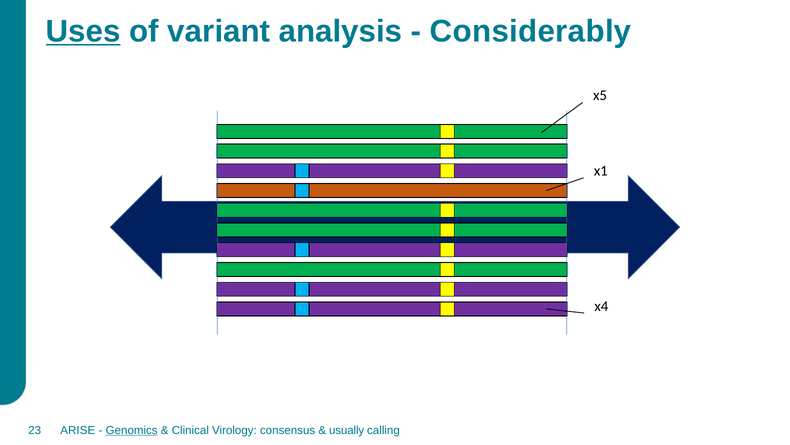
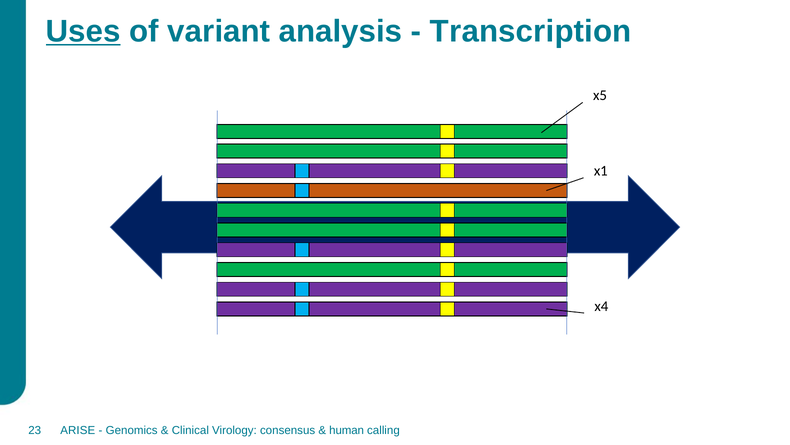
Considerably: Considerably -> Transcription
Genomics underline: present -> none
usually: usually -> human
